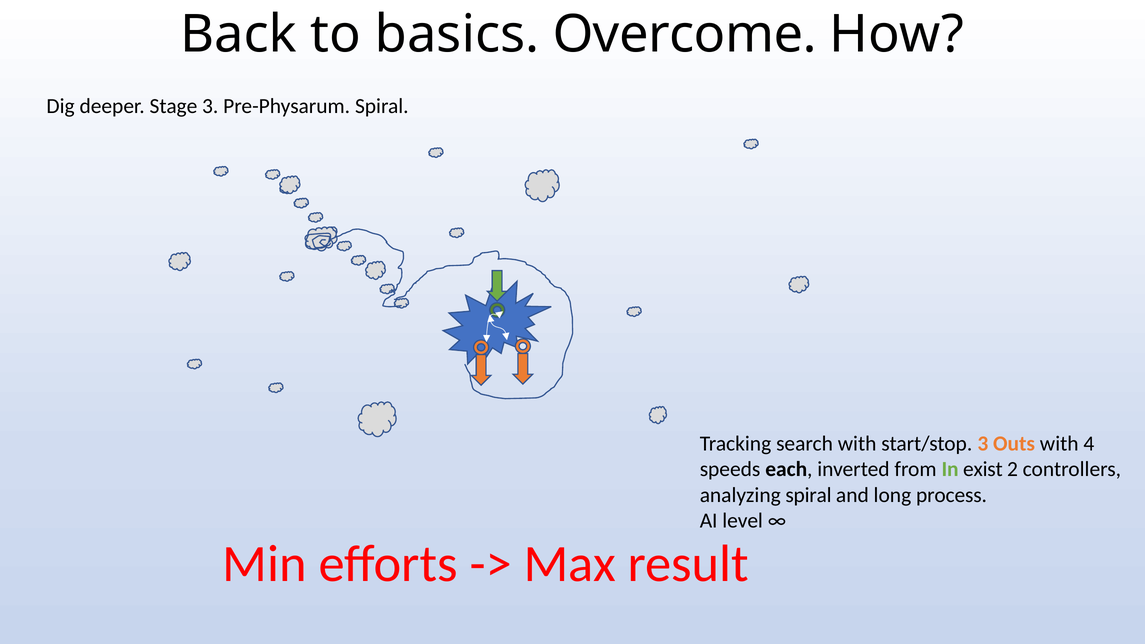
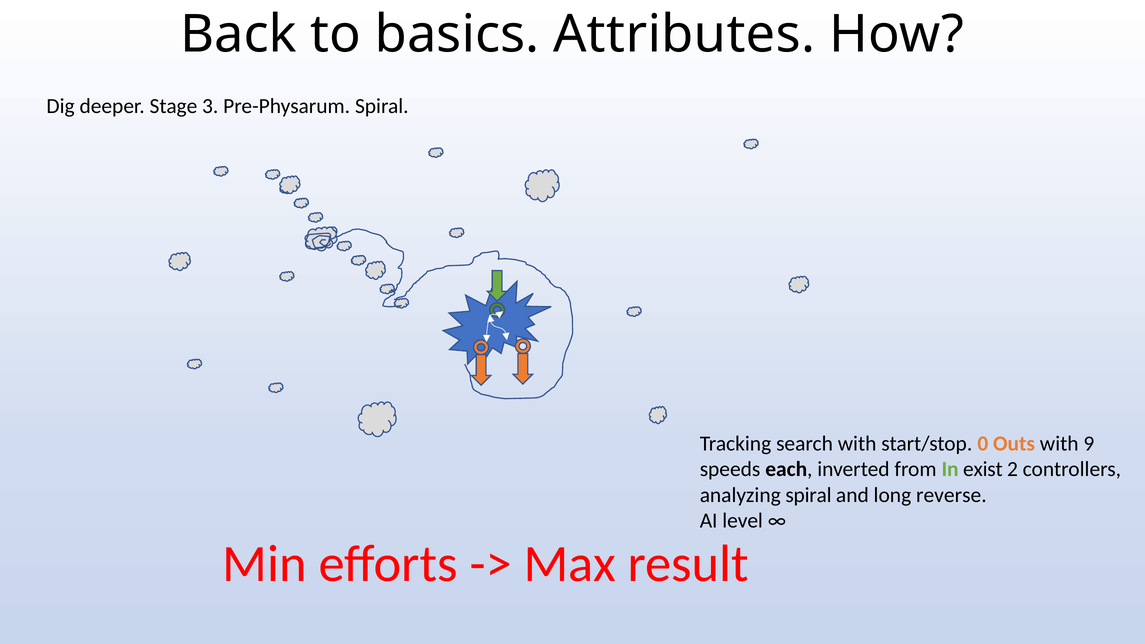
Overcome: Overcome -> Attributes
start/stop 3: 3 -> 0
4: 4 -> 9
process: process -> reverse
